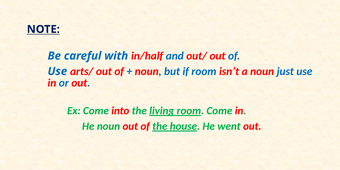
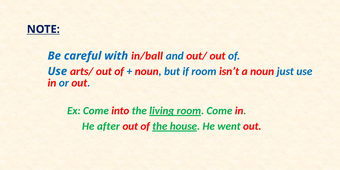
in/half: in/half -> in/ball
He noun: noun -> after
